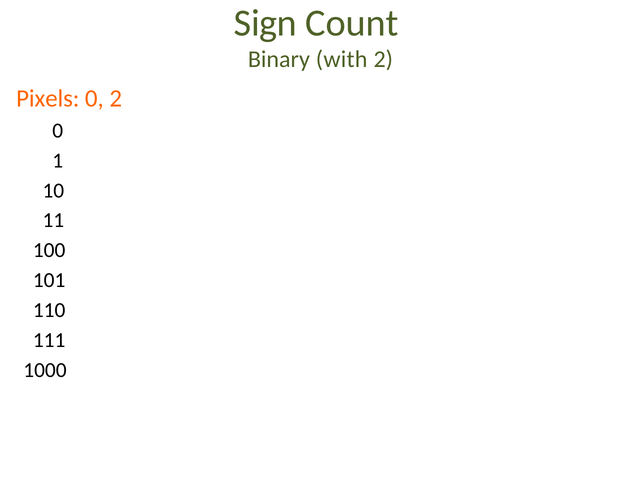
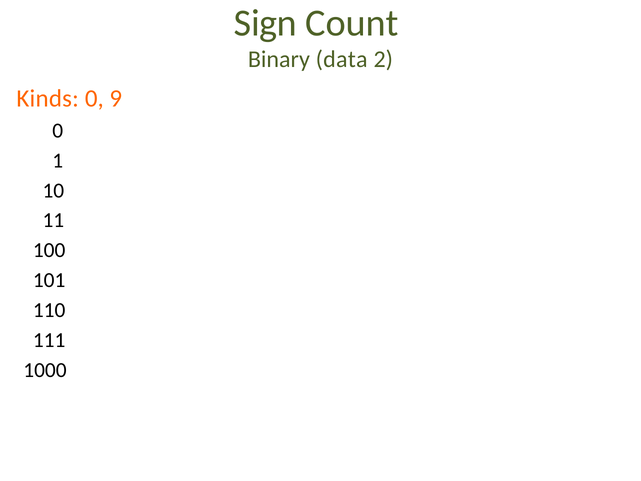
with: with -> data
Pixels: Pixels -> Kinds
0 2: 2 -> 9
